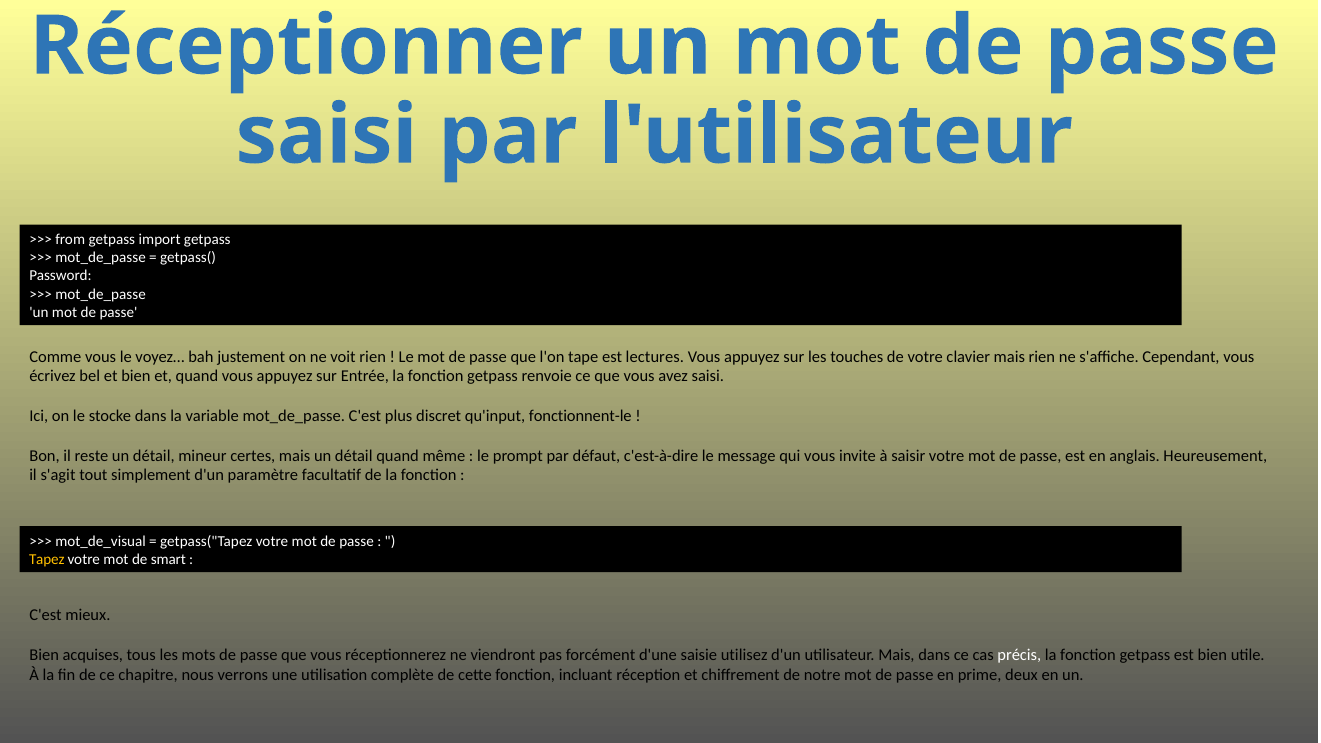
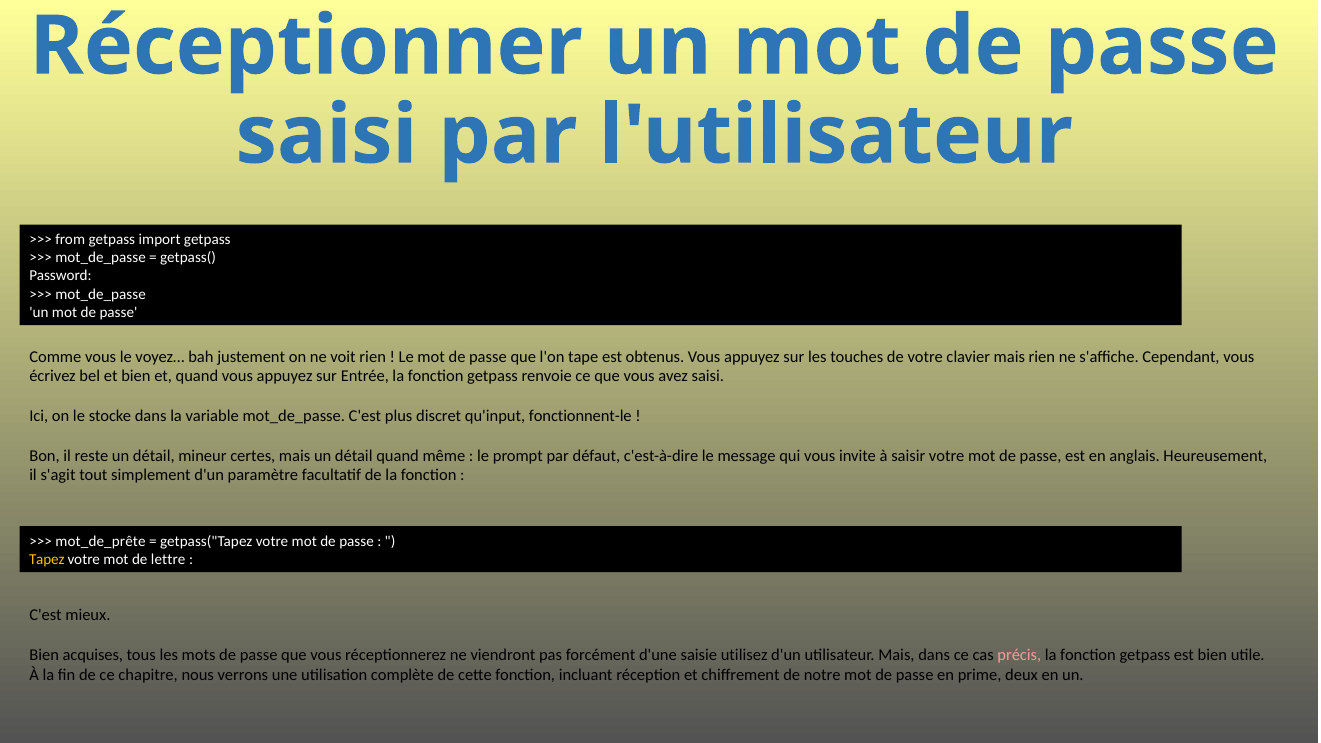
lectures: lectures -> obtenus
mot_de_visual: mot_de_visual -> mot_de_prête
smart: smart -> lettre
précis colour: white -> pink
